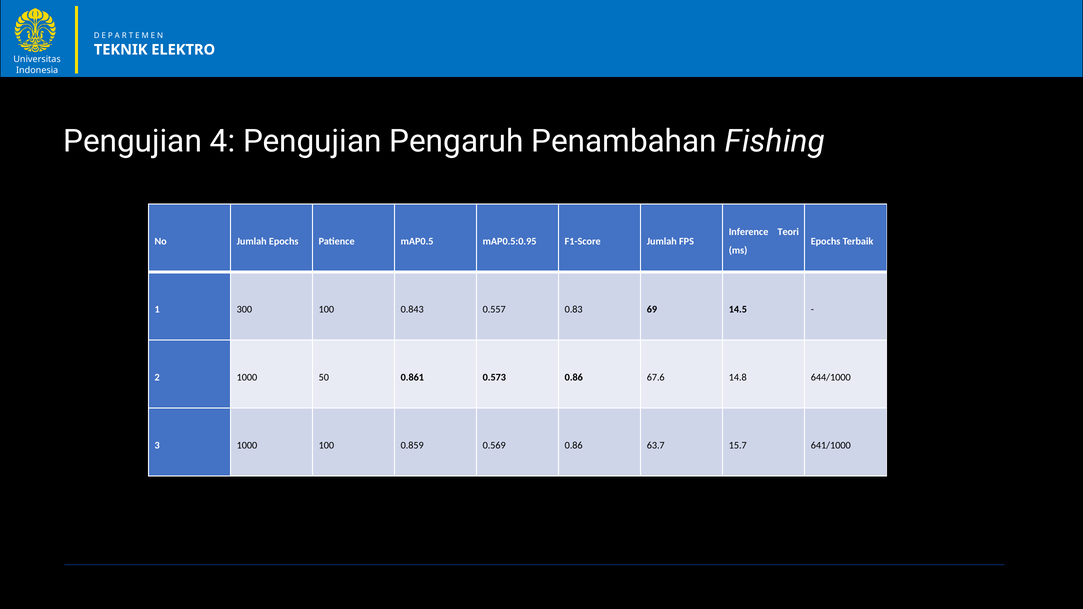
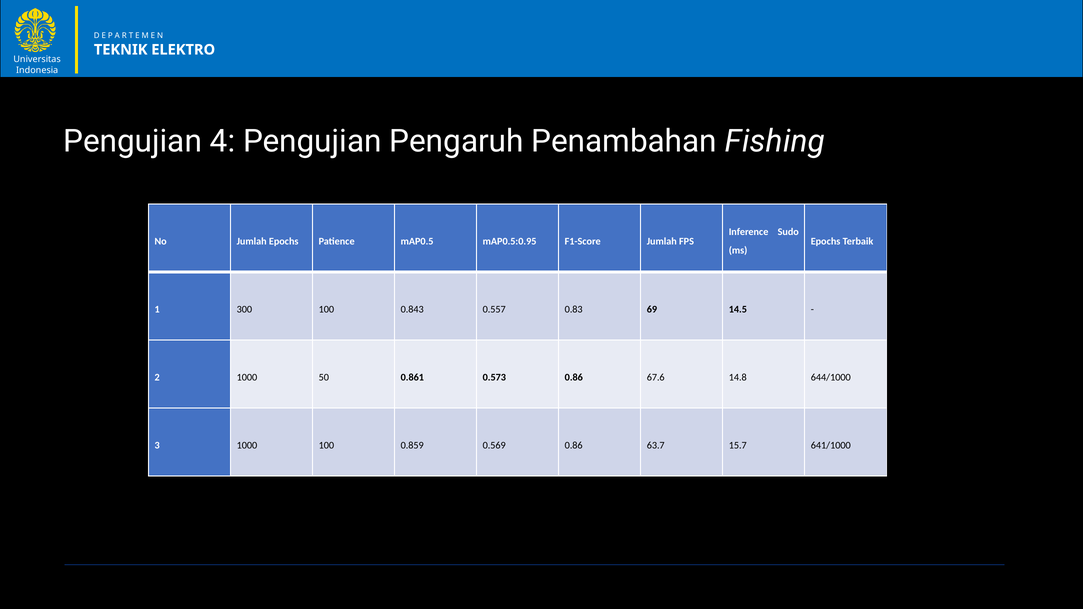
Teori: Teori -> Sudo
